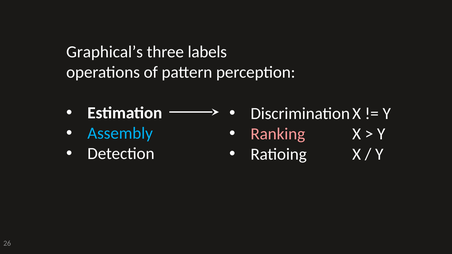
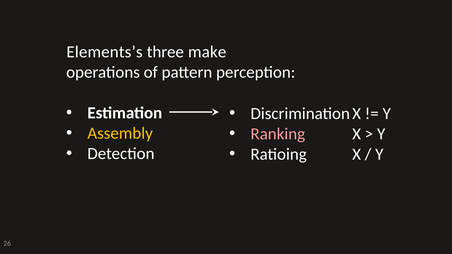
Graphical’s: Graphical’s -> Elements’s
labels: labels -> make
Assembly colour: light blue -> yellow
